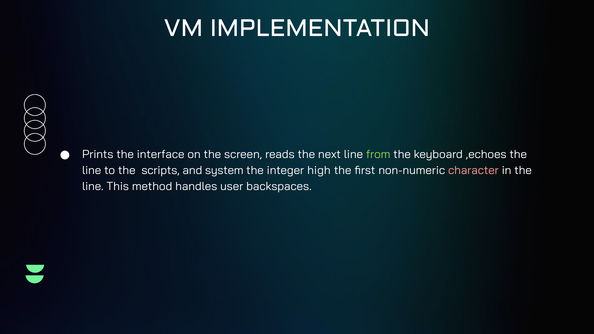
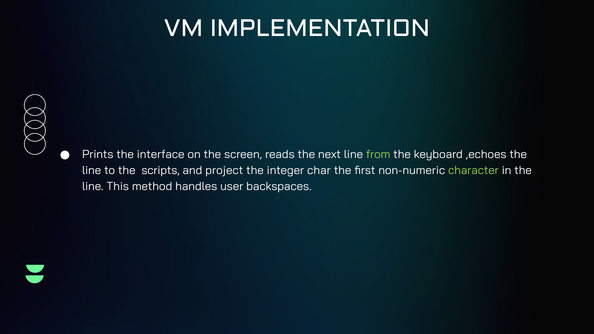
system: system -> project
high: high -> char
character colour: pink -> light green
